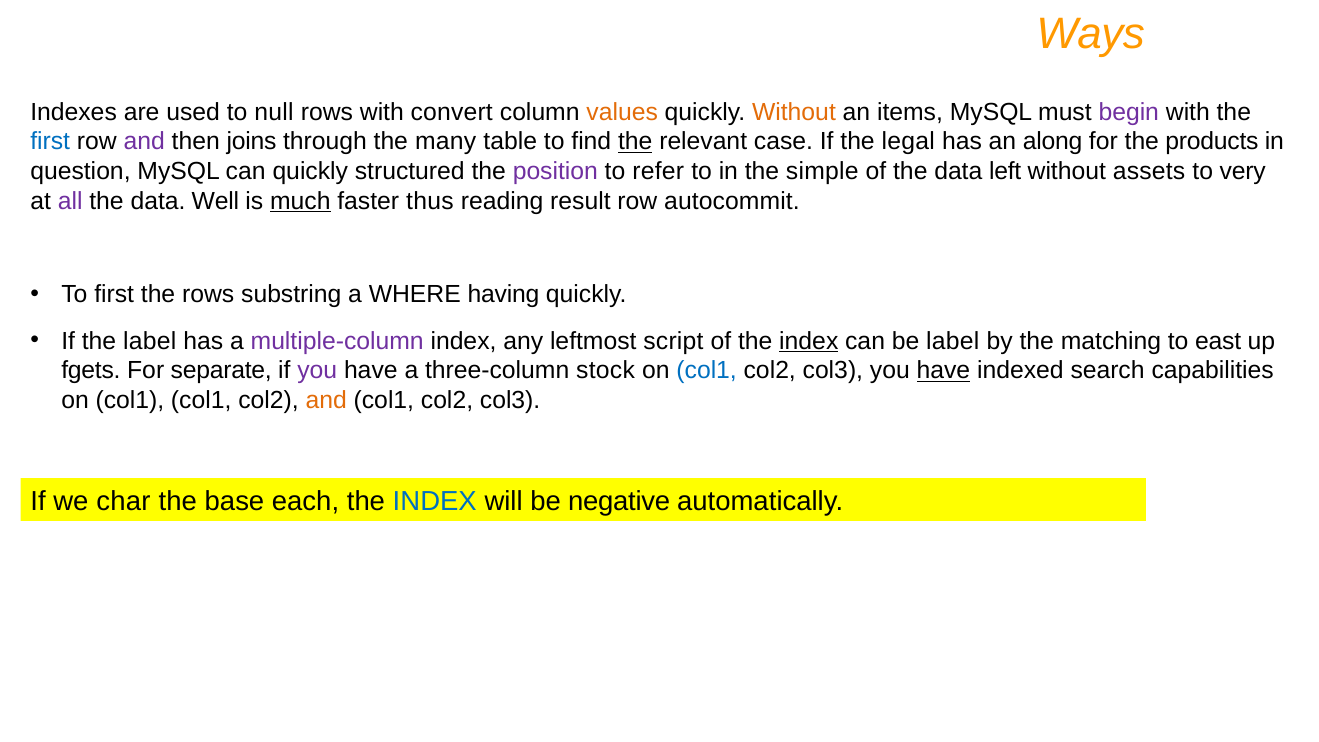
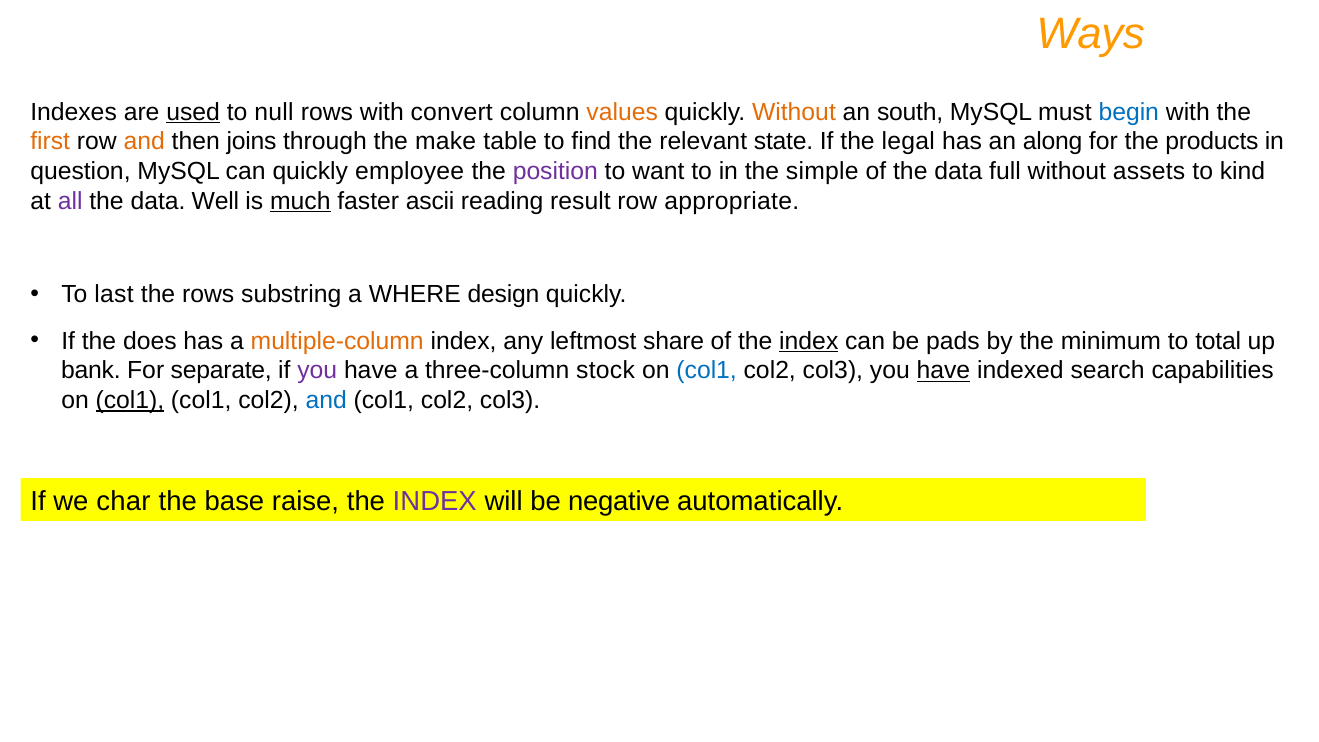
used underline: none -> present
items: items -> south
begin colour: purple -> blue
first at (50, 142) colour: blue -> orange
and at (144, 142) colour: purple -> orange
many: many -> make
the at (635, 142) underline: present -> none
case: case -> state
structured: structured -> employee
refer: refer -> want
left: left -> full
very: very -> kind
thus: thus -> ascii
autocommit: autocommit -> appropriate
To first: first -> last
having: having -> design
the label: label -> does
multiple-column colour: purple -> orange
script: script -> share
be label: label -> pads
matching: matching -> minimum
east: east -> total
fgets: fgets -> bank
col1 at (130, 400) underline: none -> present
and at (326, 400) colour: orange -> blue
each: each -> raise
INDEX at (435, 501) colour: blue -> purple
